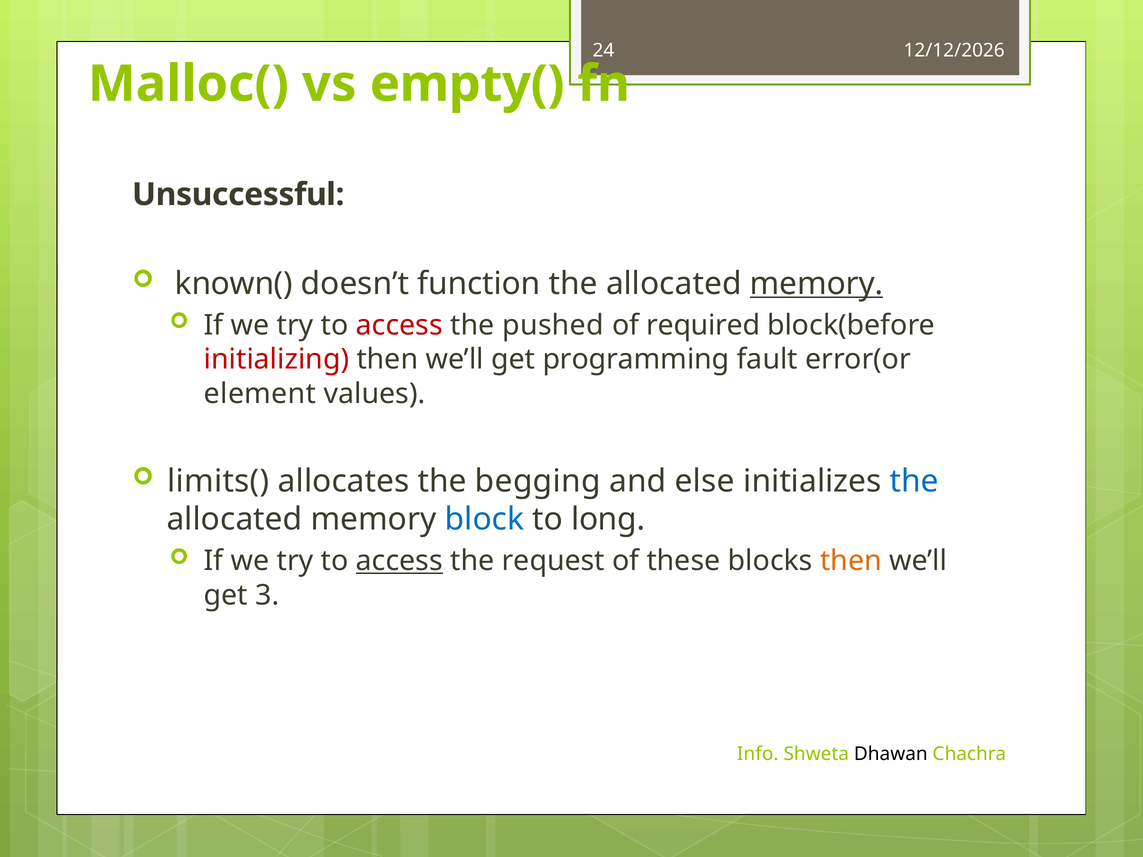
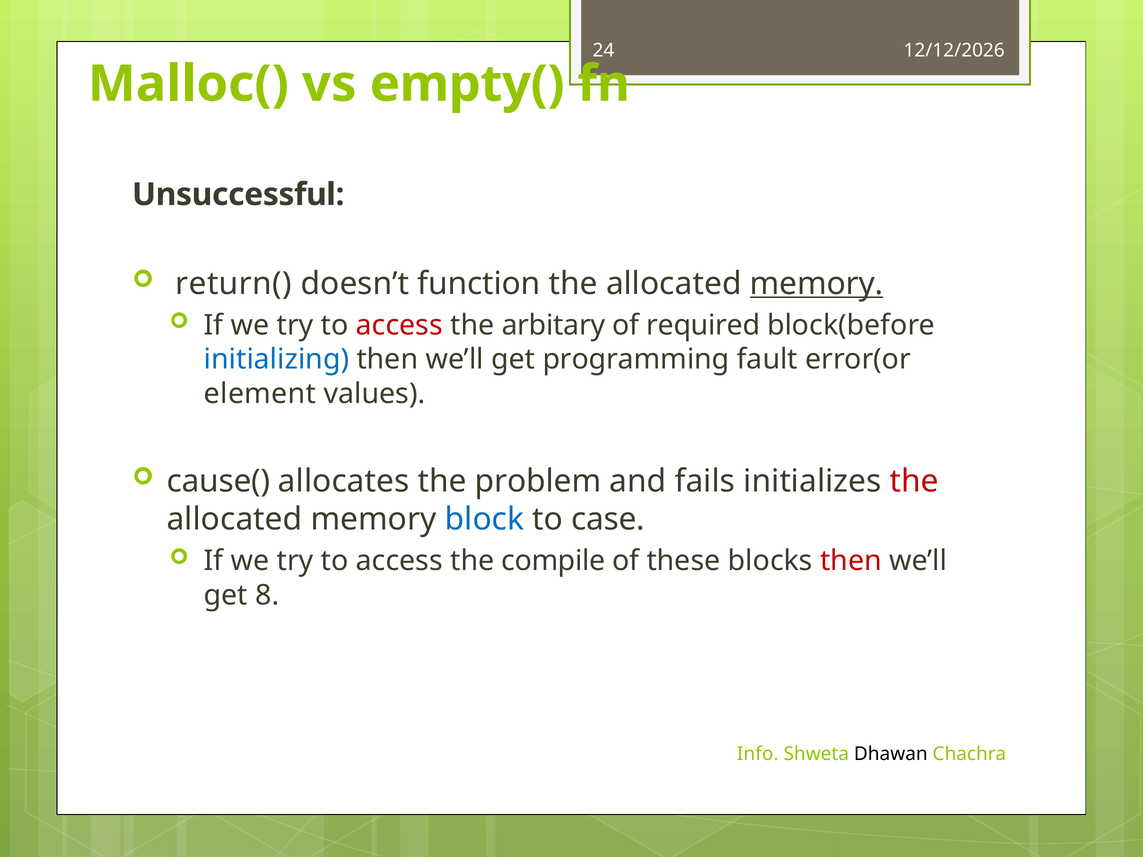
known(: known( -> return(
pushed: pushed -> arbitary
initializing colour: red -> blue
limits(: limits( -> cause(
begging: begging -> problem
else: else -> fails
the at (914, 481) colour: blue -> red
long: long -> case
access at (399, 561) underline: present -> none
request: request -> compile
then at (851, 561) colour: orange -> red
3: 3 -> 8
